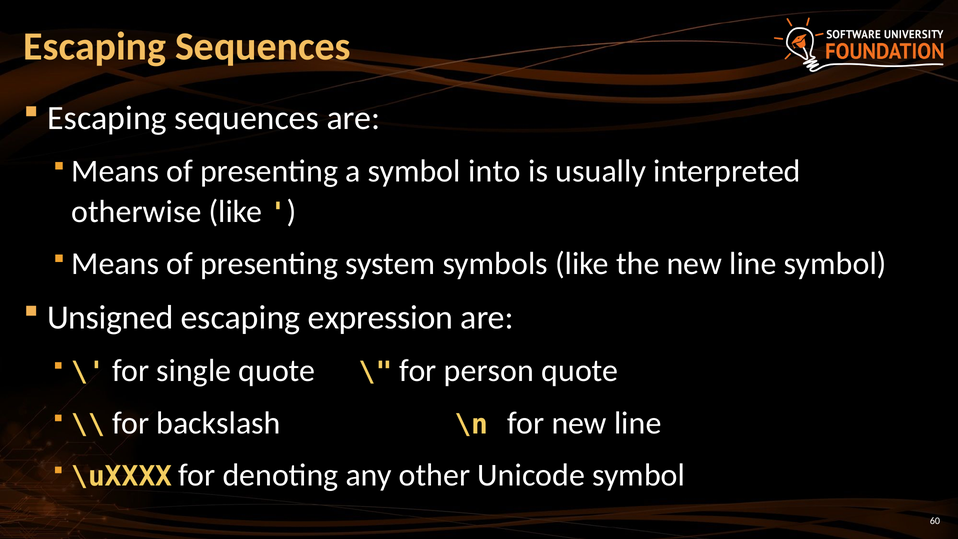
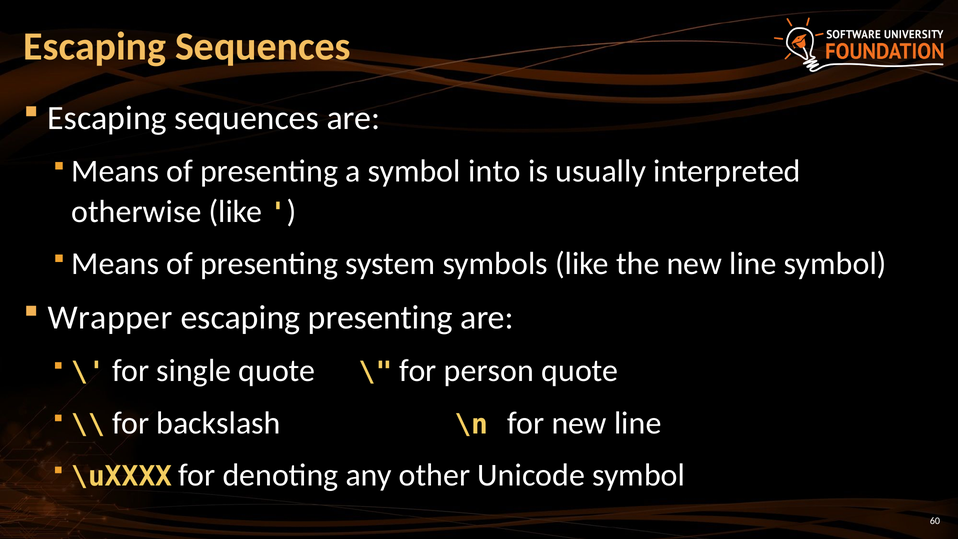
Unsigned: Unsigned -> Wrapper
escaping expression: expression -> presenting
